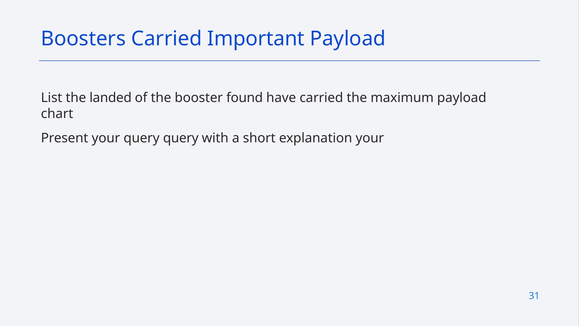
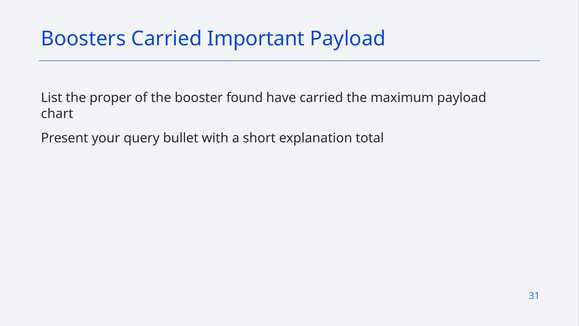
landed: landed -> proper
query query: query -> bullet
explanation your: your -> total
